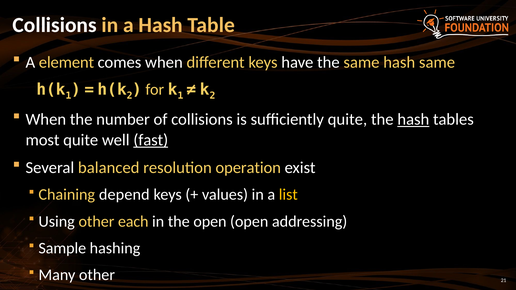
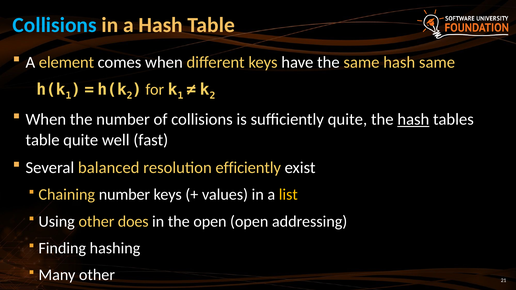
Collisions at (55, 25) colour: white -> light blue
most at (43, 140): most -> table
fast underline: present -> none
operation: operation -> efficiently
Chaining depend: depend -> number
each: each -> does
Sample: Sample -> Finding
